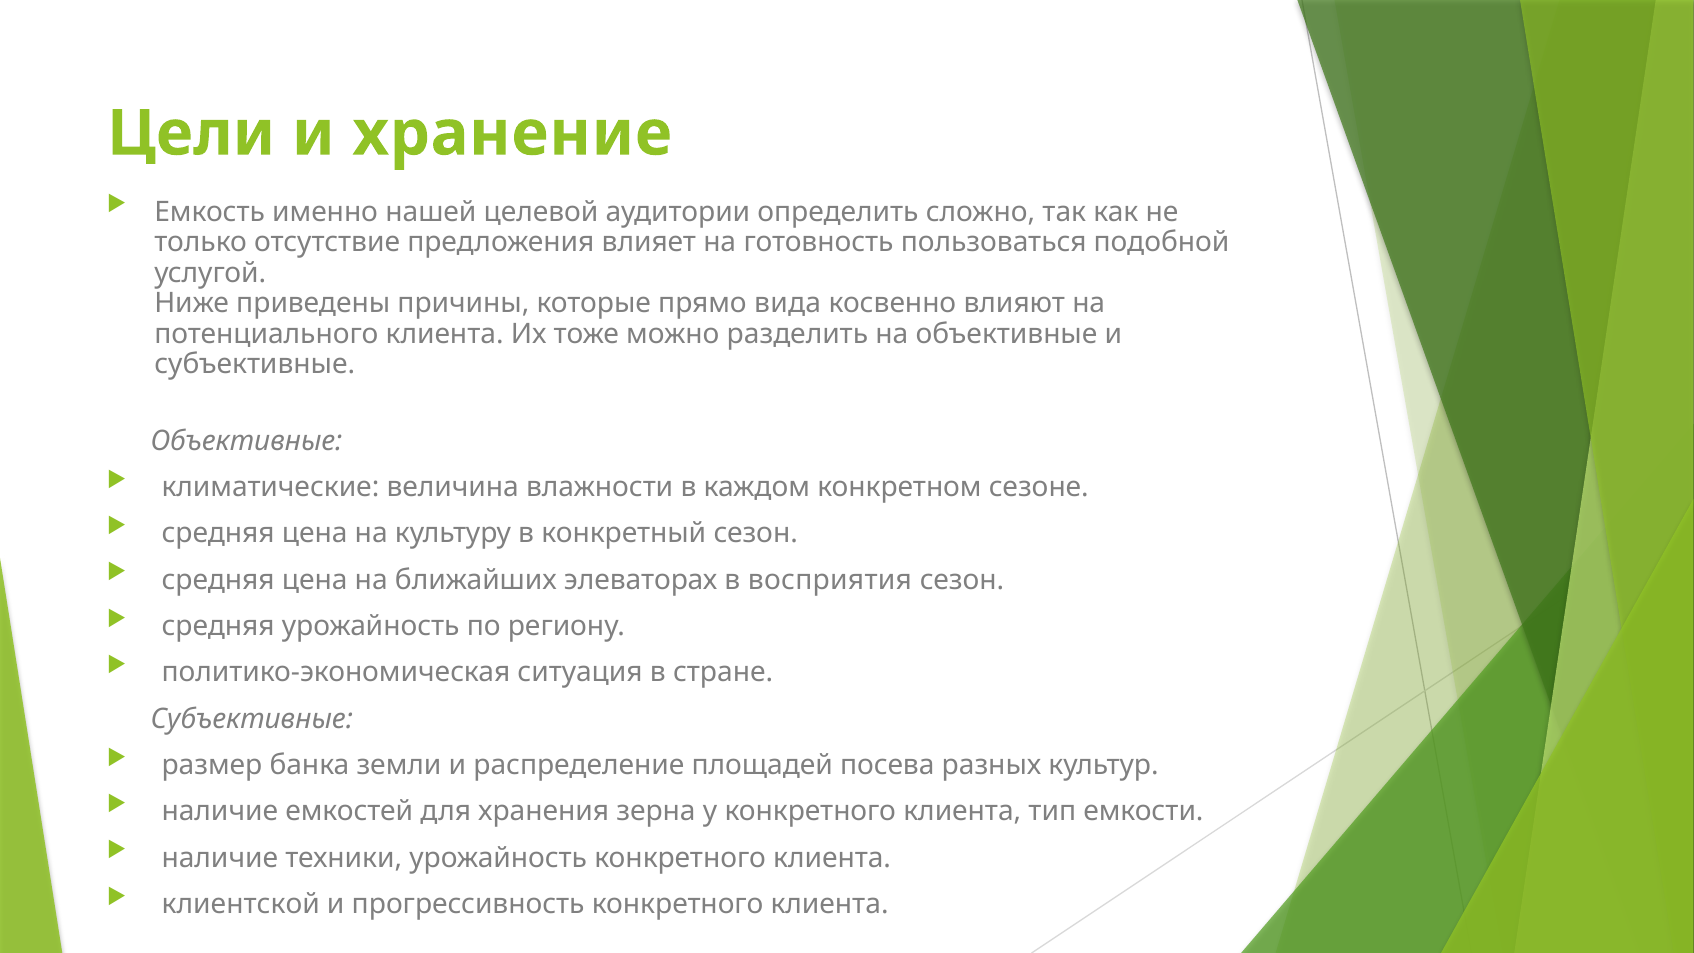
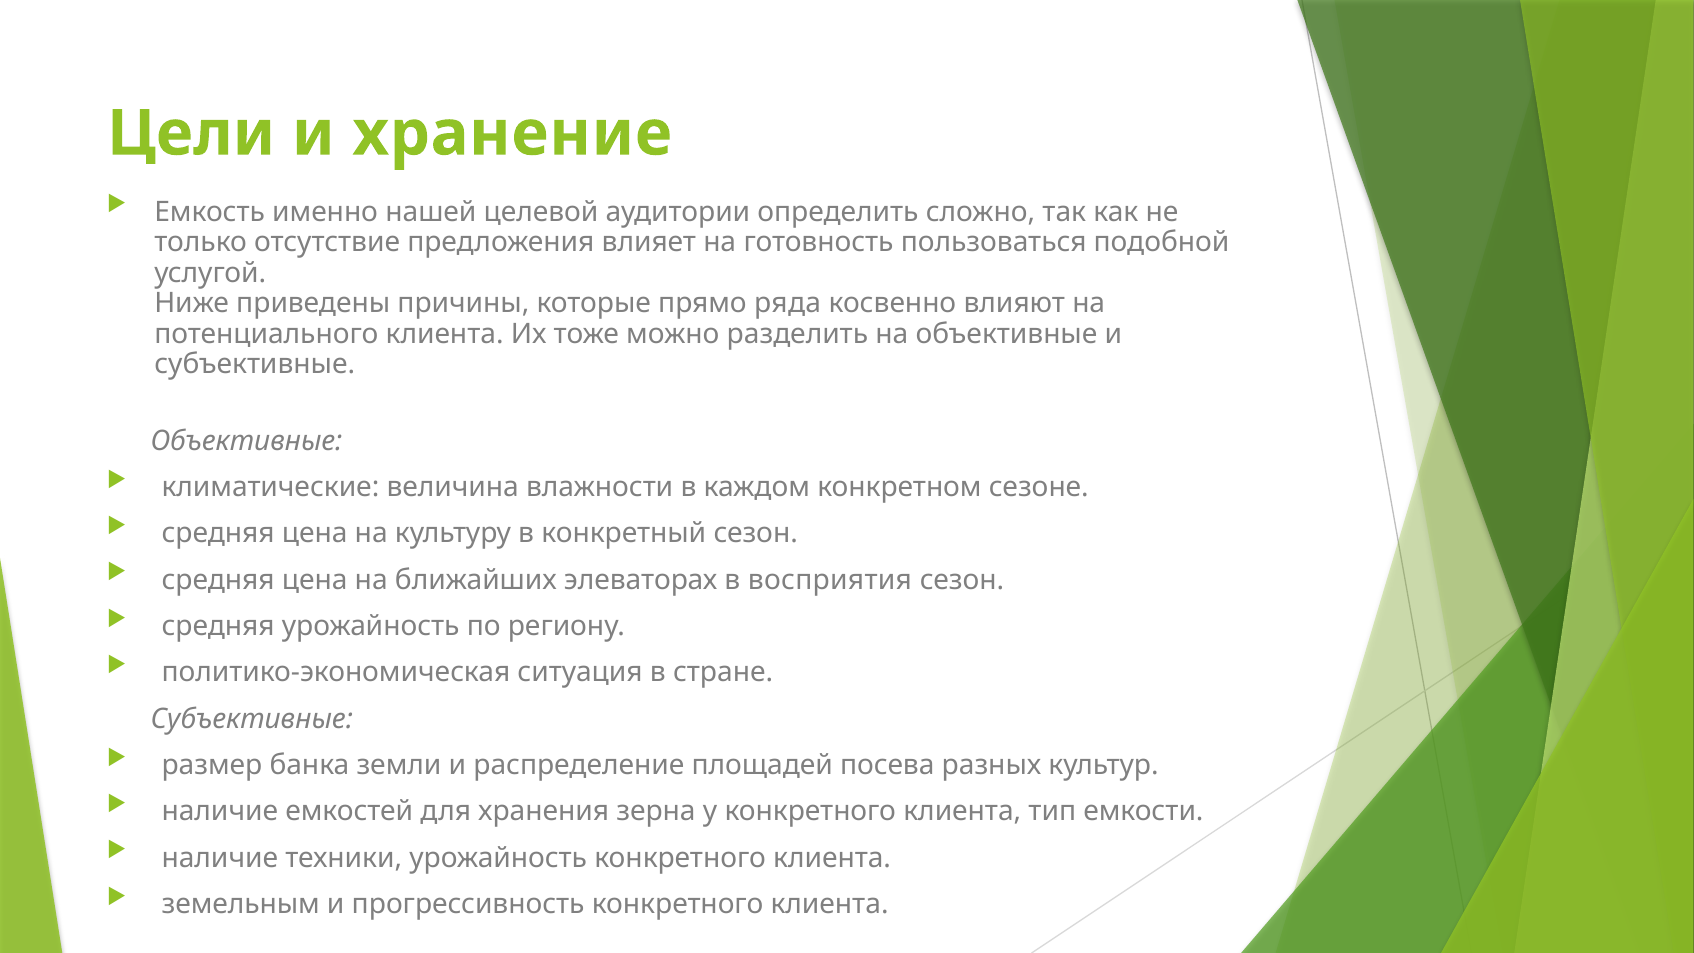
вида: вида -> ряда
клиентской: клиентской -> земельным
